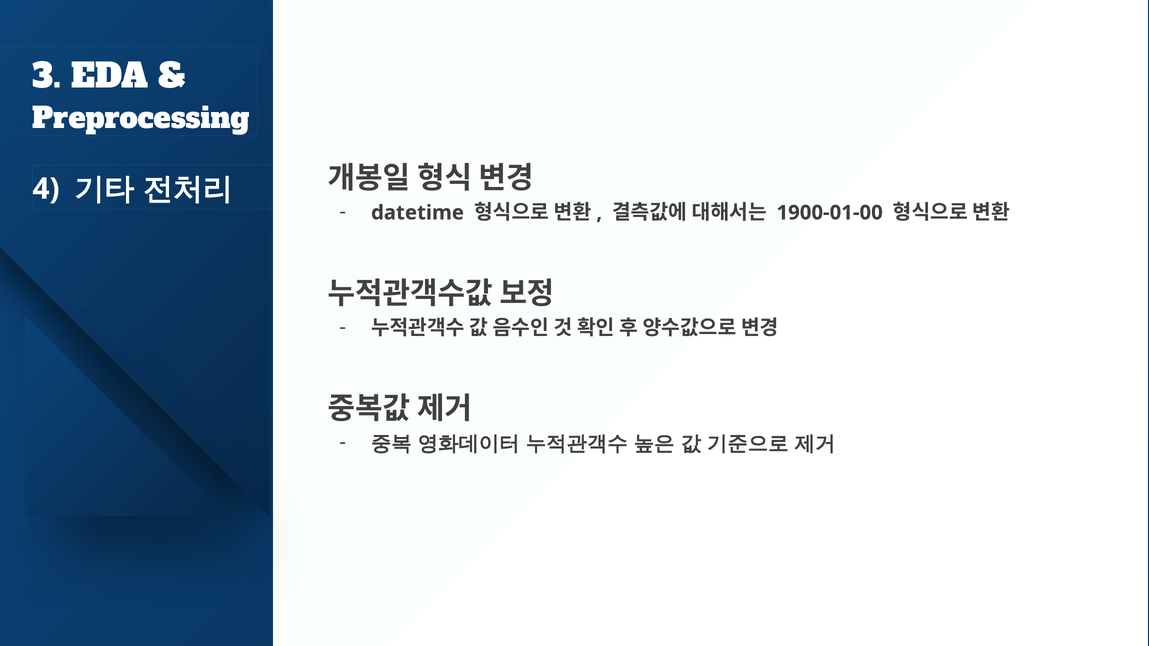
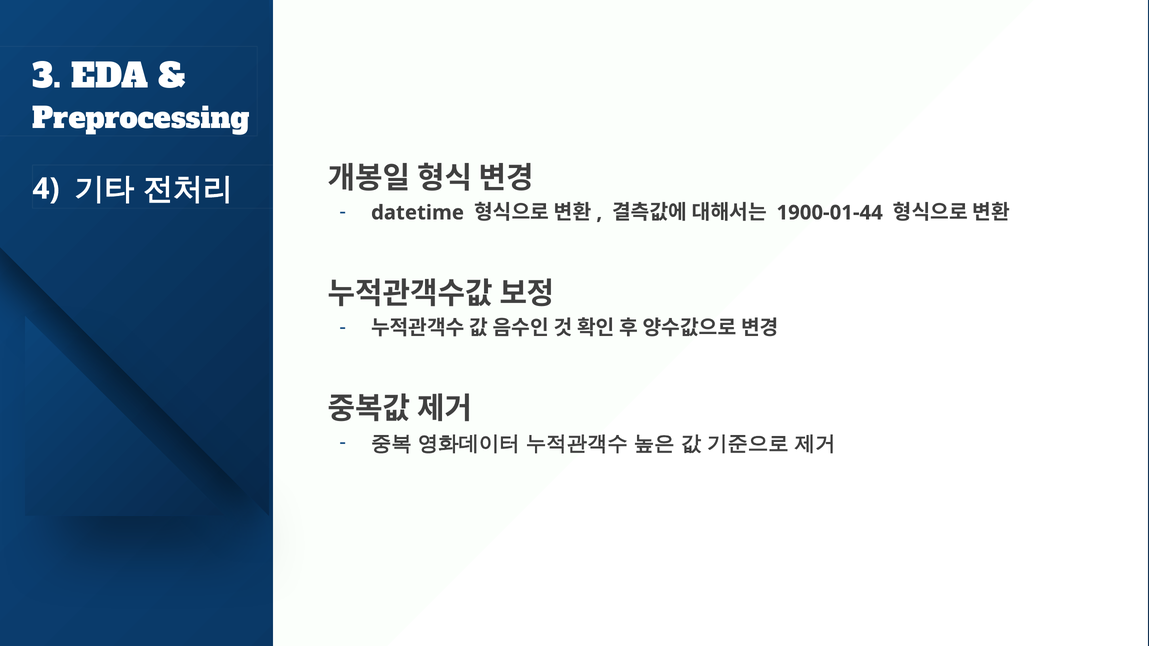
1900-01-00: 1900-01-00 -> 1900-01-44
